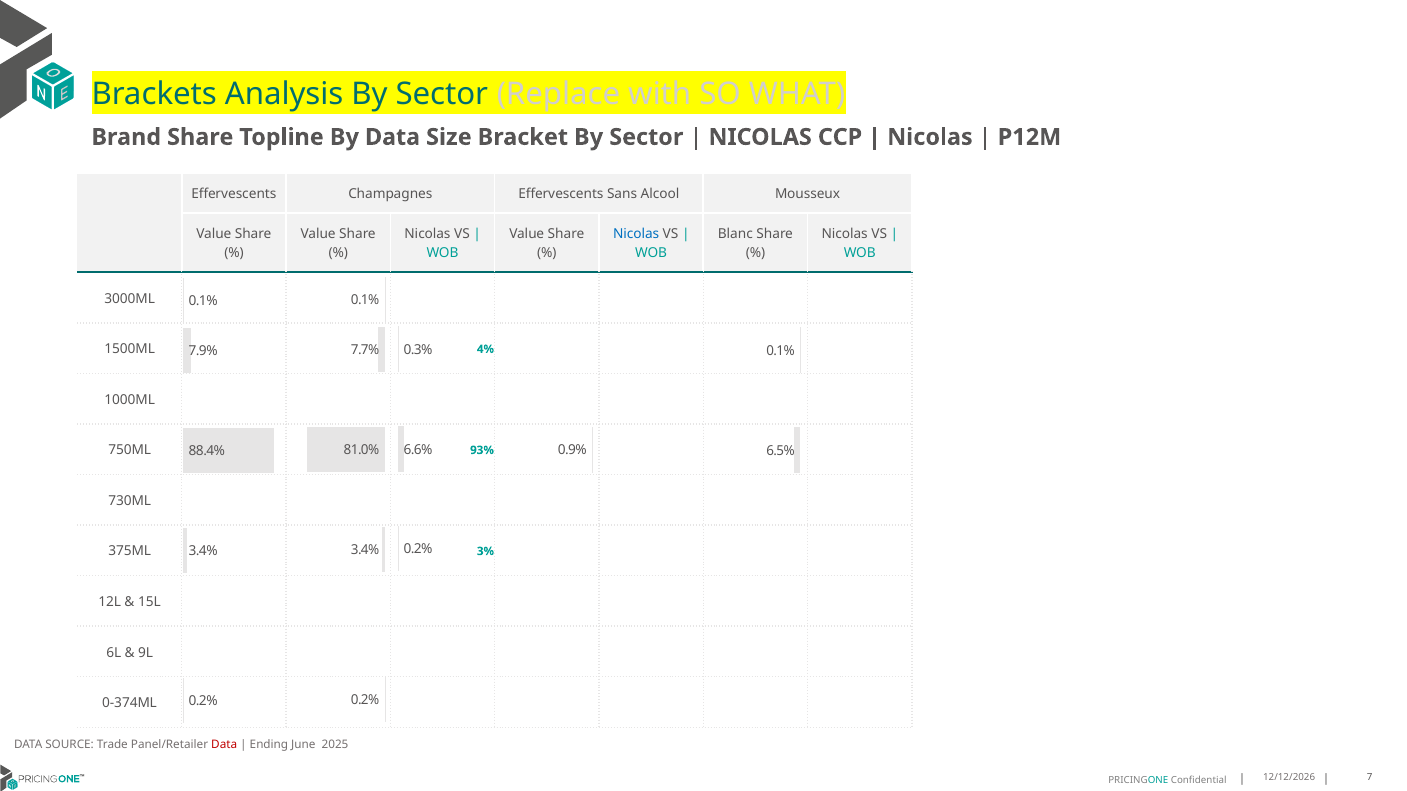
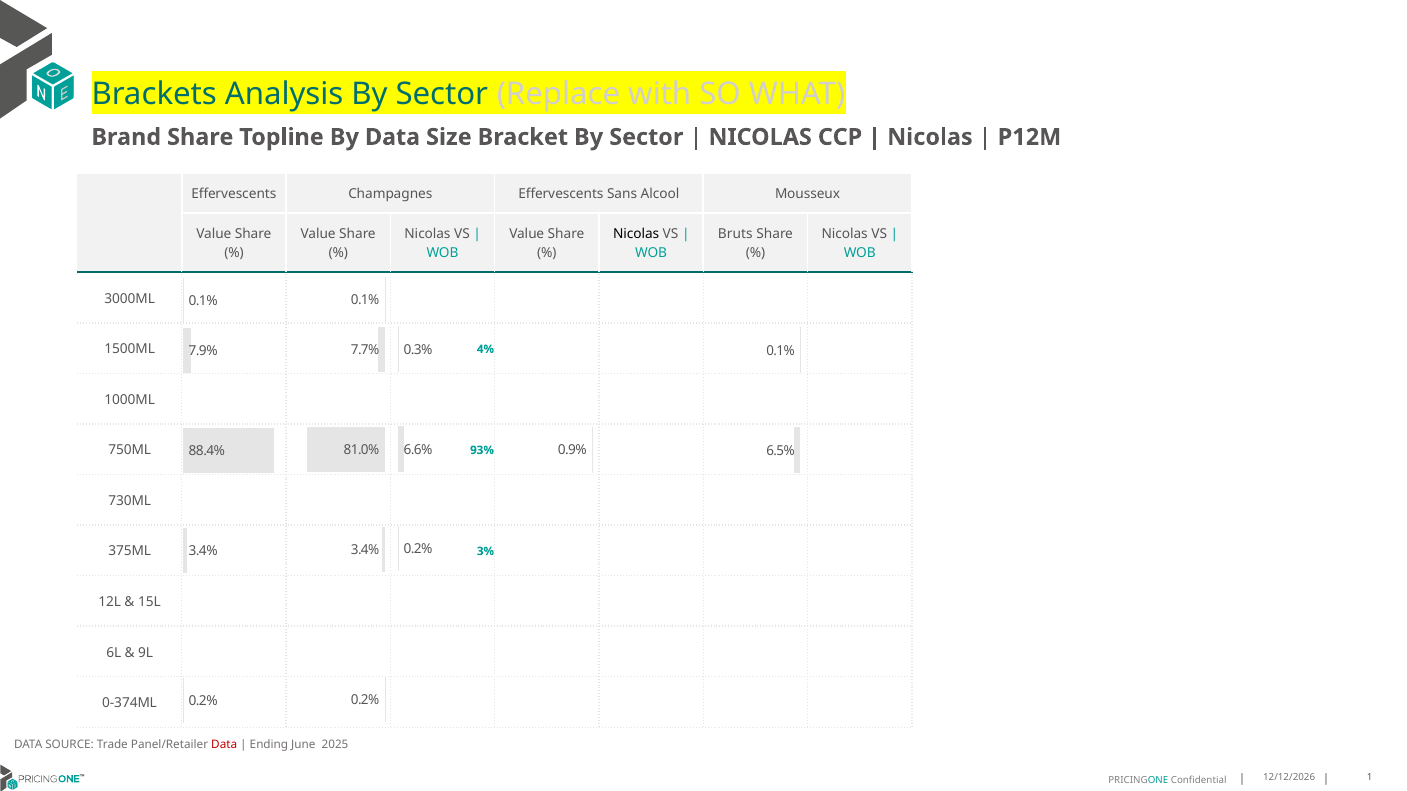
Nicolas at (636, 234) colour: blue -> black
Blanc: Blanc -> Bruts
7: 7 -> 1
